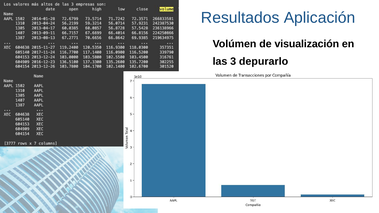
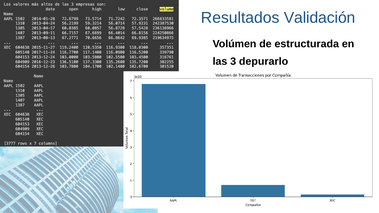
Aplicación: Aplicación -> Validación
visualización: visualización -> estructurada
